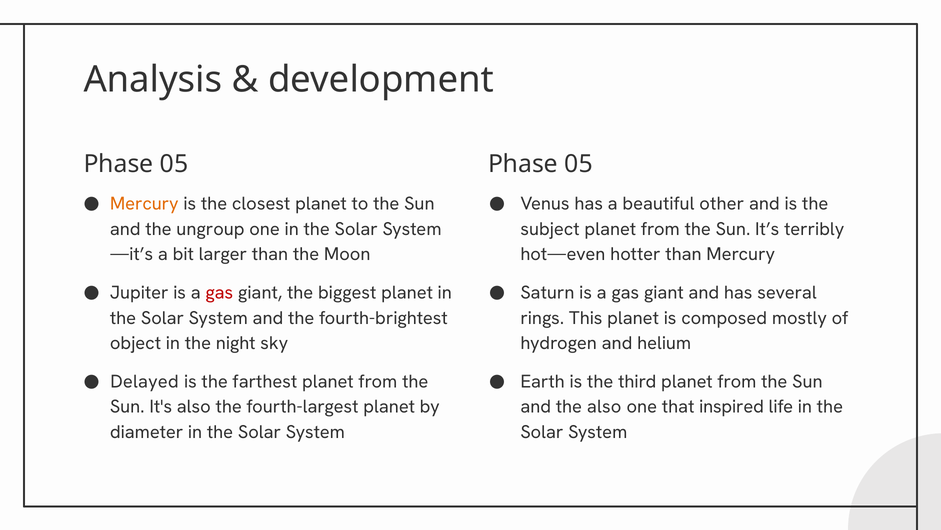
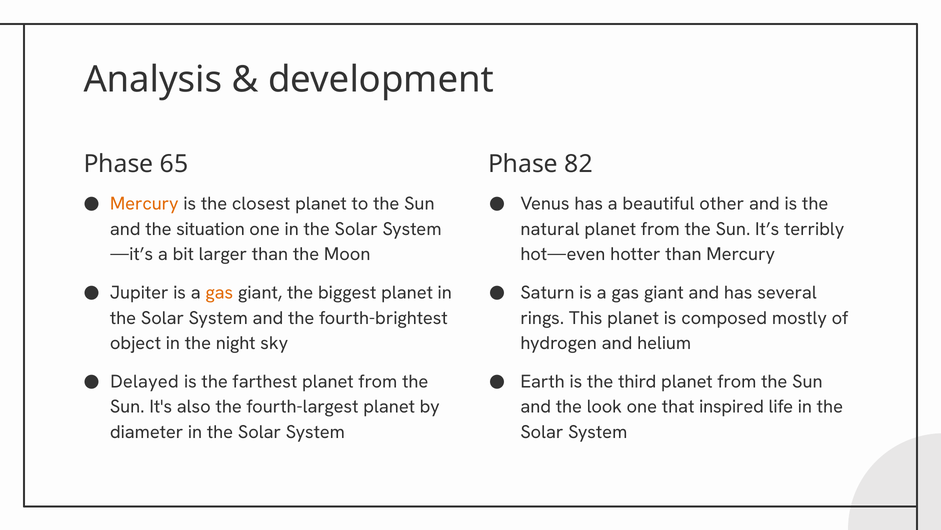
05 at (174, 164): 05 -> 65
05 at (579, 164): 05 -> 82
ungroup: ungroup -> situation
subject: subject -> natural
gas at (219, 292) colour: red -> orange
the also: also -> look
